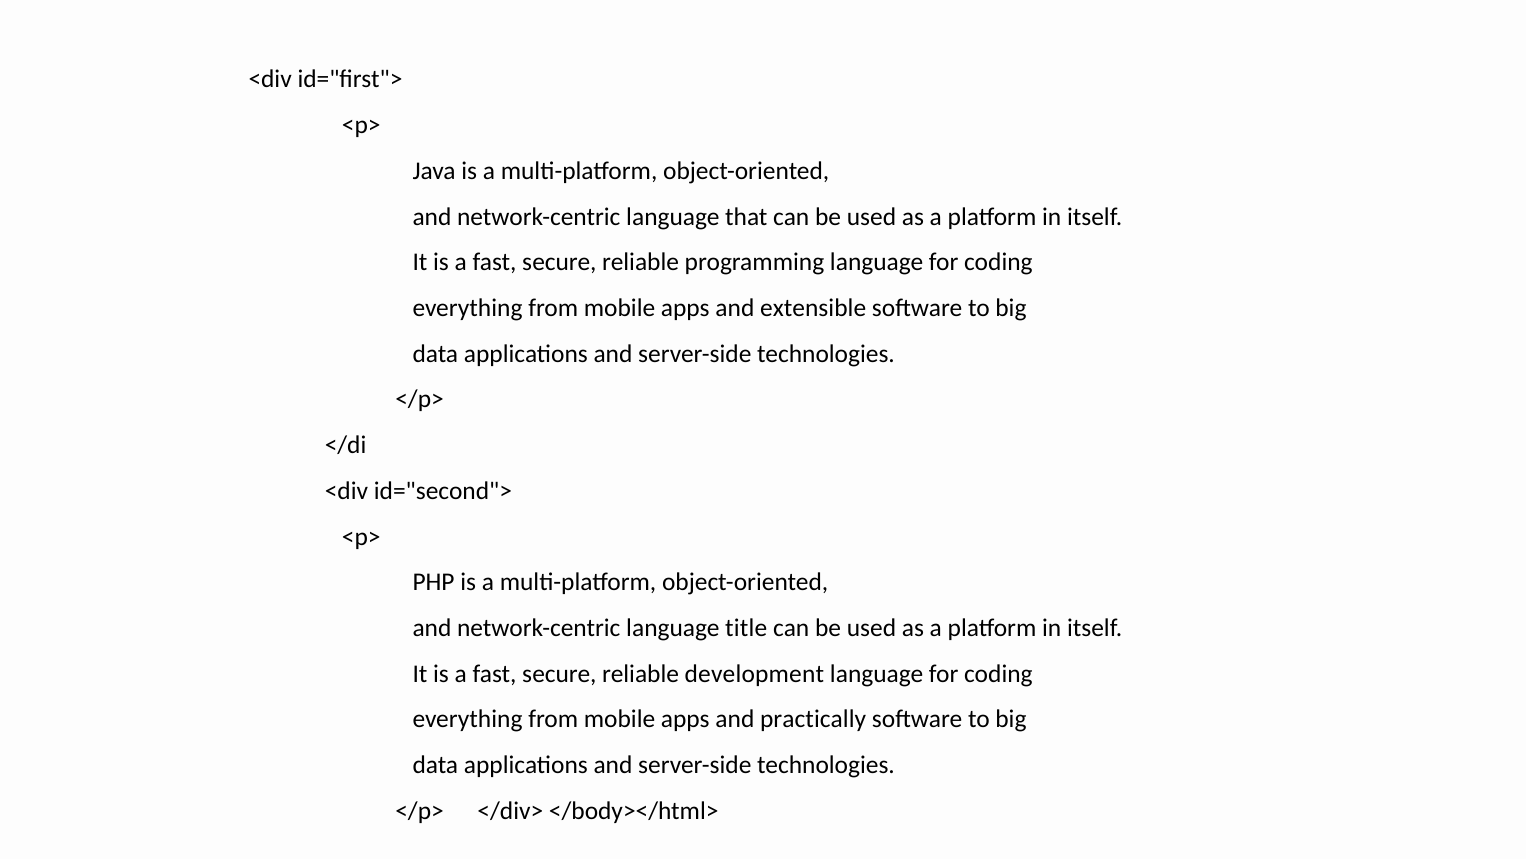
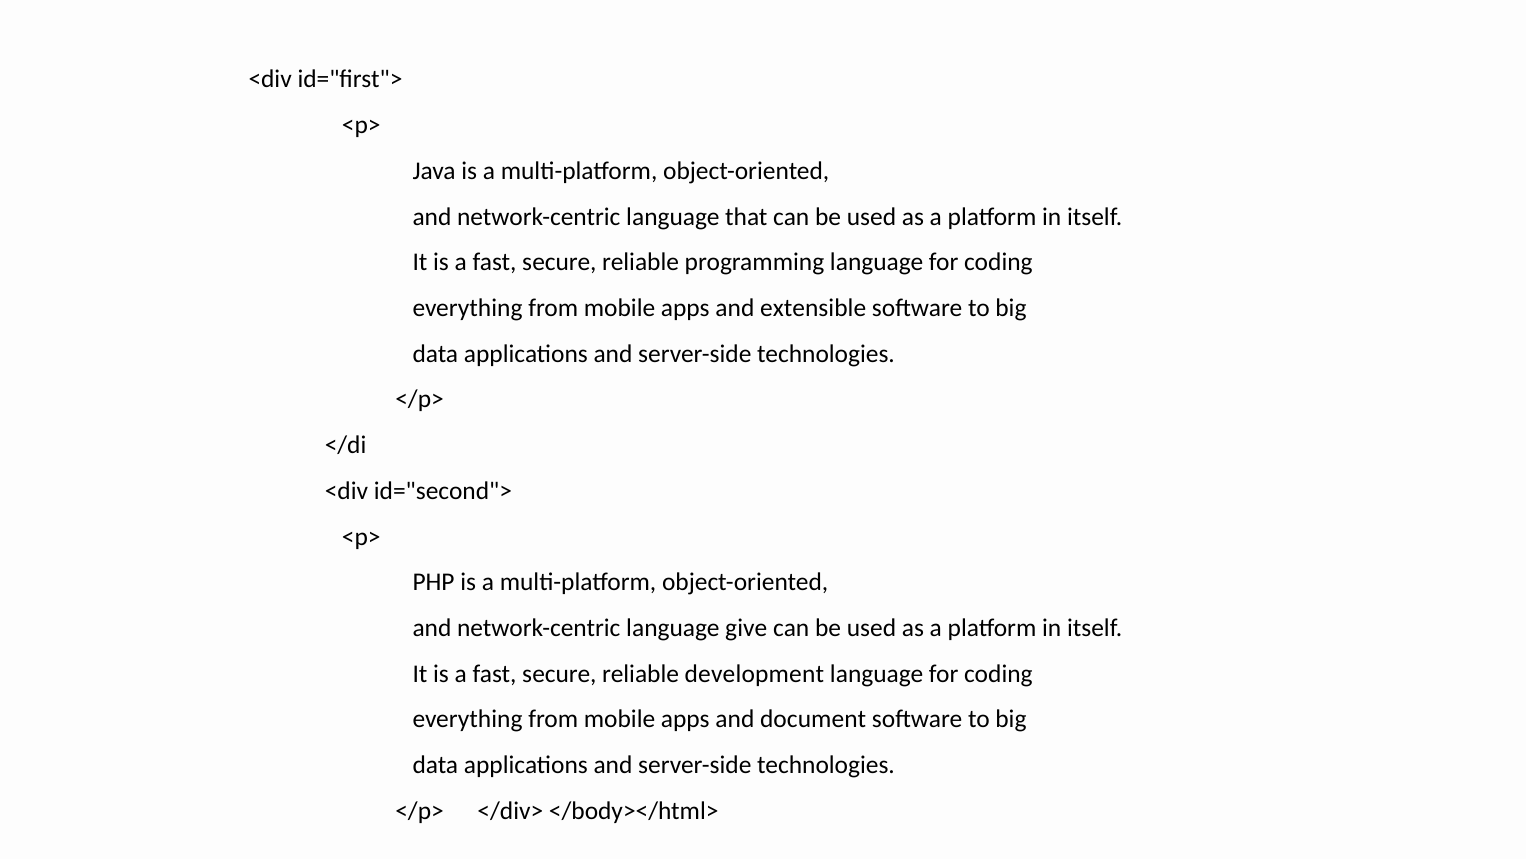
title: title -> give
practically: practically -> document
